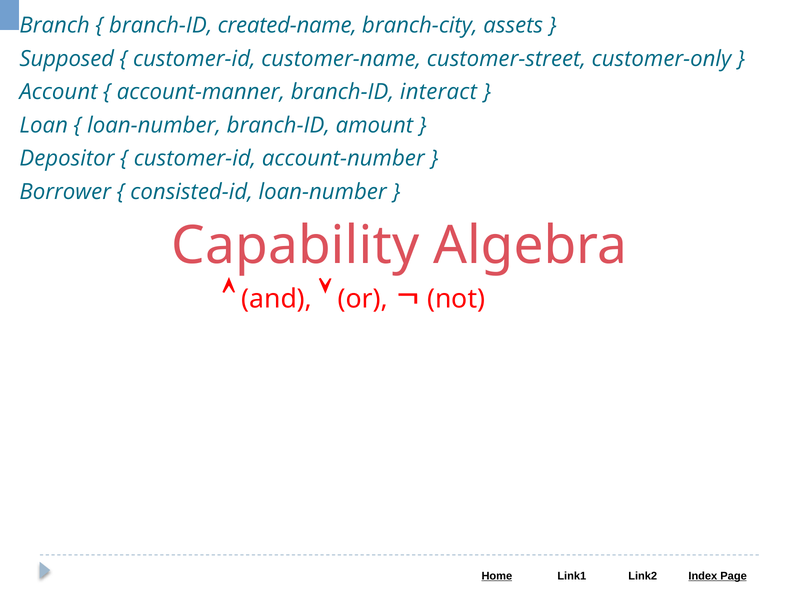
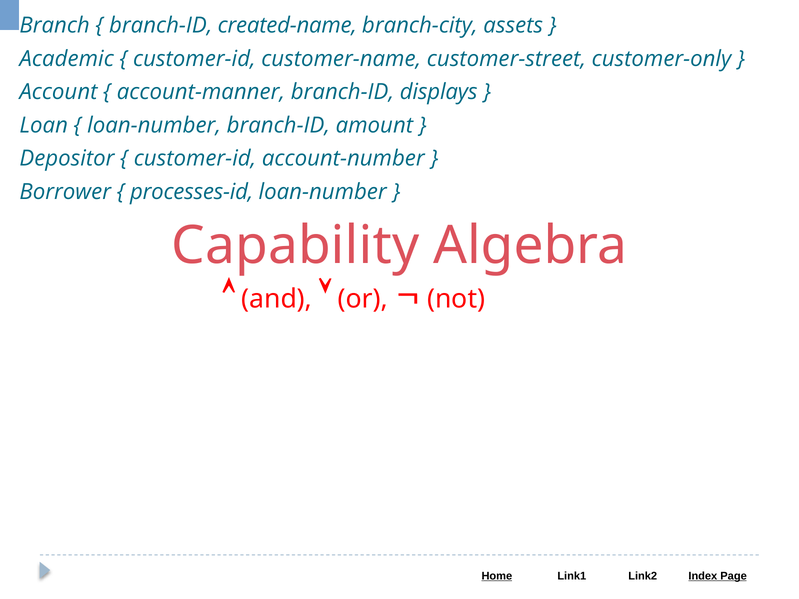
Supposed: Supposed -> Academic
interact: interact -> displays
consisted-id: consisted-id -> processes-id
